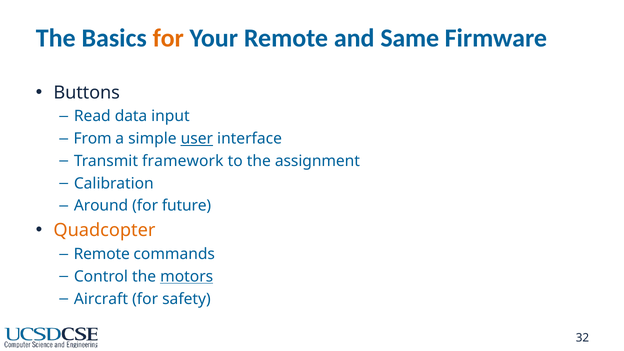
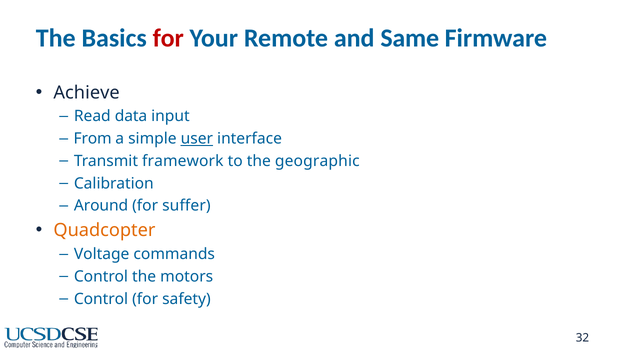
for at (168, 38) colour: orange -> red
Buttons: Buttons -> Achieve
assignment: assignment -> geographic
future: future -> suffer
Remote at (102, 254): Remote -> Voltage
motors underline: present -> none
Aircraft at (101, 299): Aircraft -> Control
